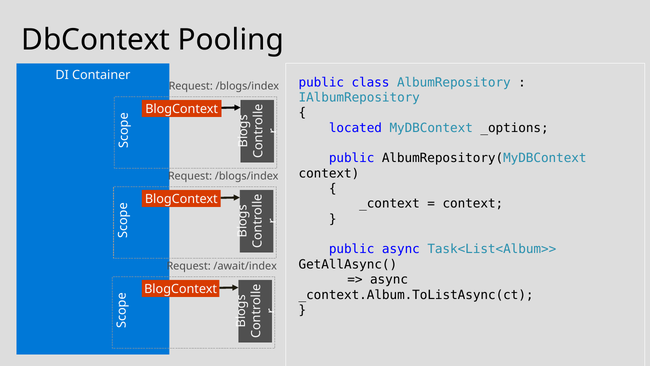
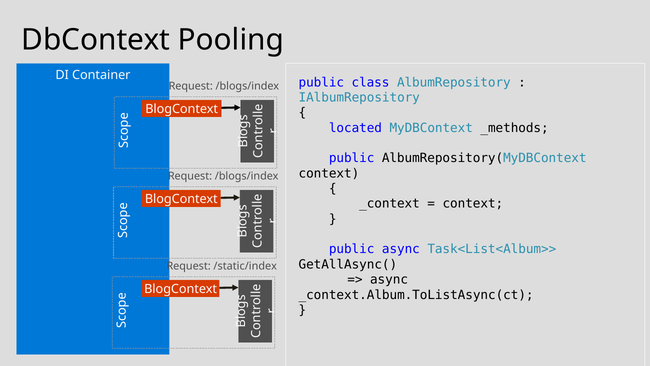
_options: _options -> _methods
/await/index: /await/index -> /static/index
